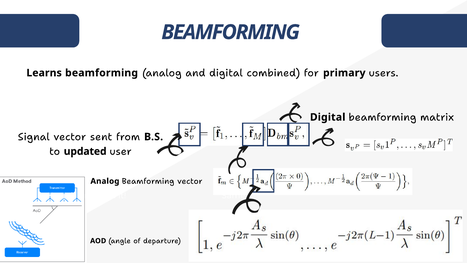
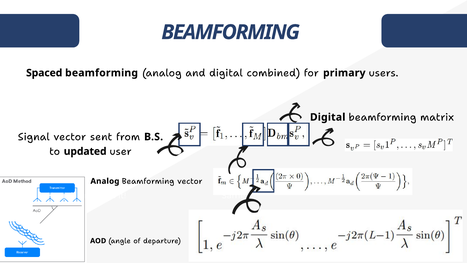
Learns: Learns -> Spaced
